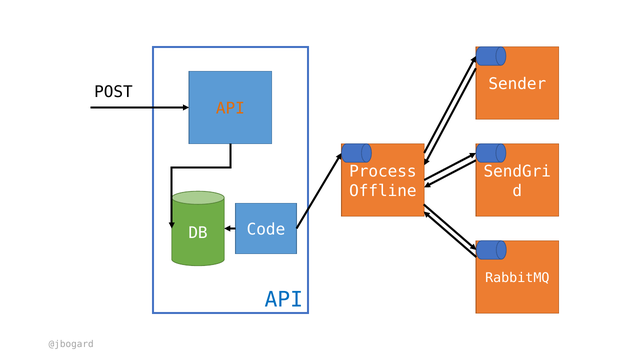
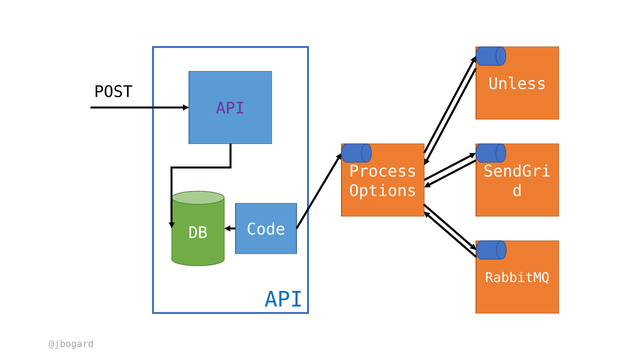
Sender: Sender -> Unless
API at (230, 109) colour: orange -> purple
Offline: Offline -> Options
